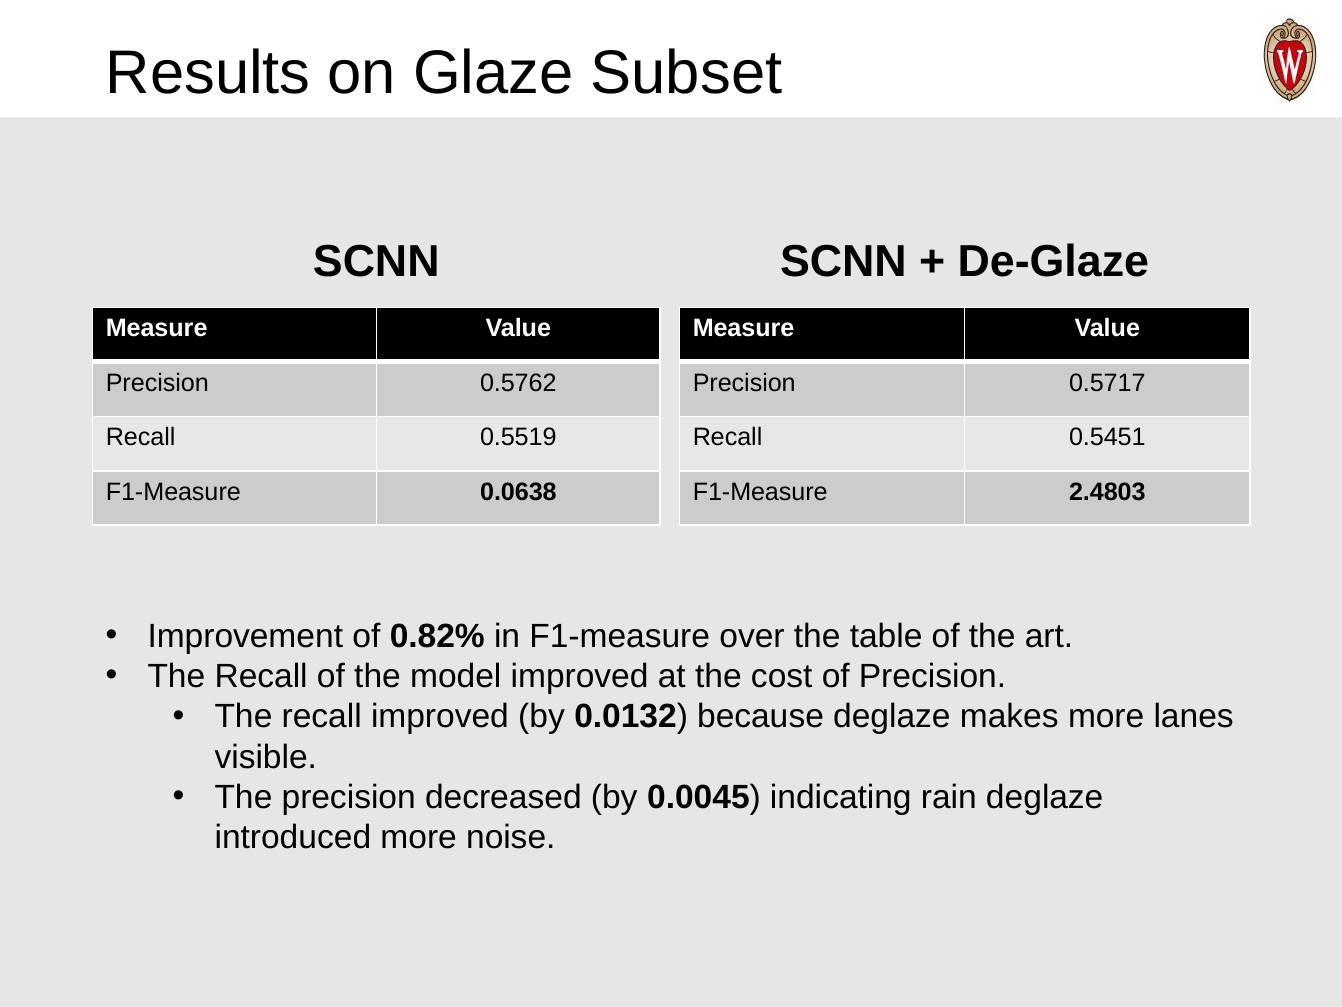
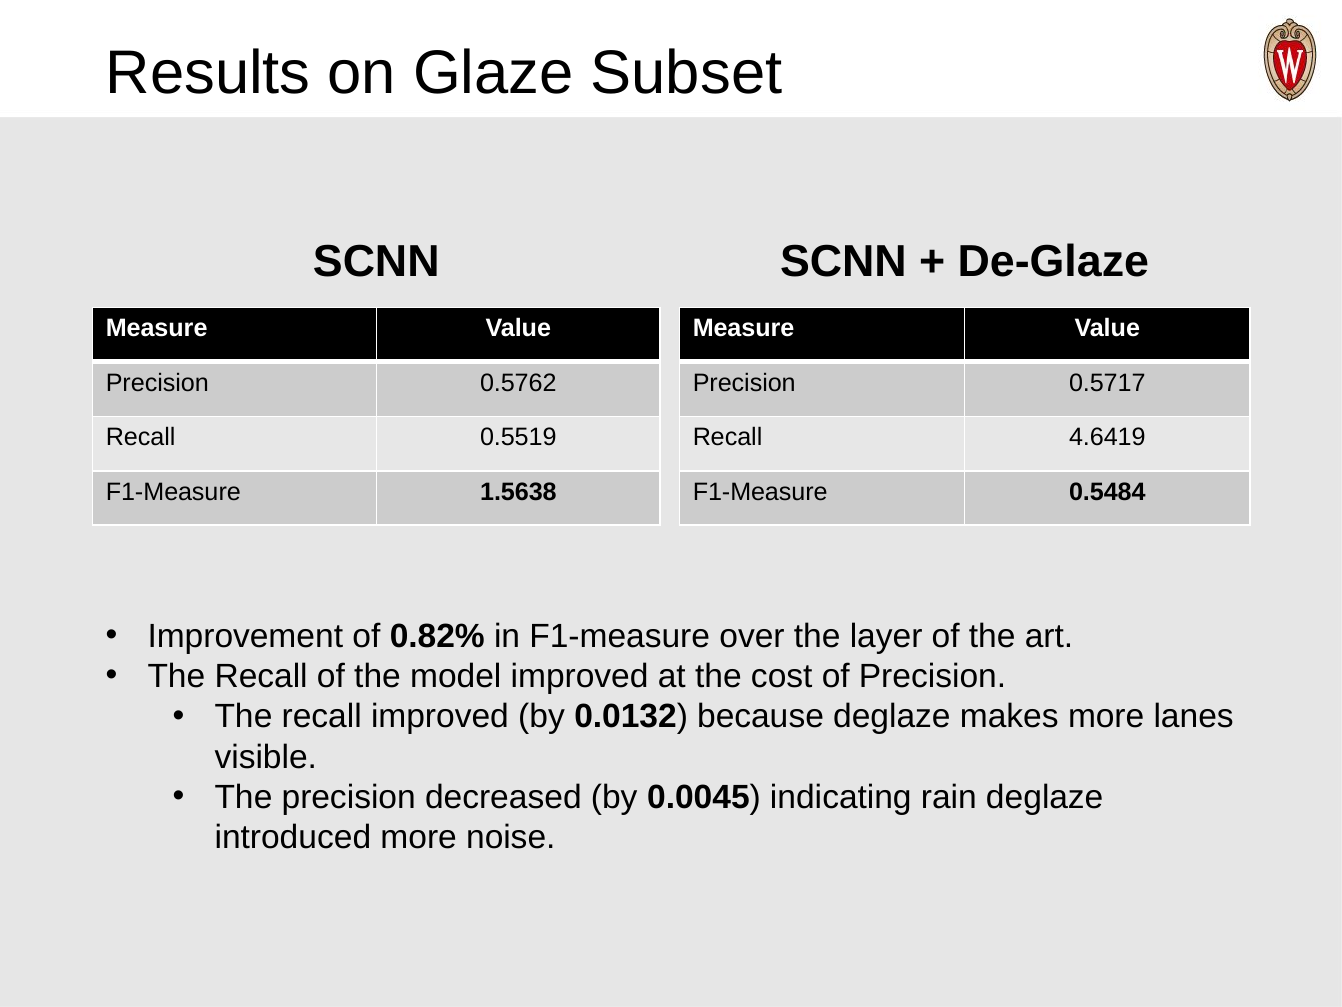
0.5451: 0.5451 -> 4.6419
0.0638: 0.0638 -> 1.5638
2.4803: 2.4803 -> 0.5484
table: table -> layer
